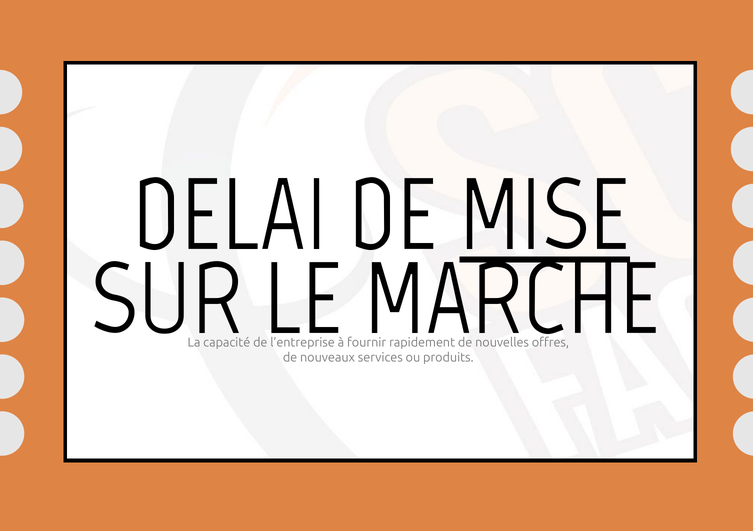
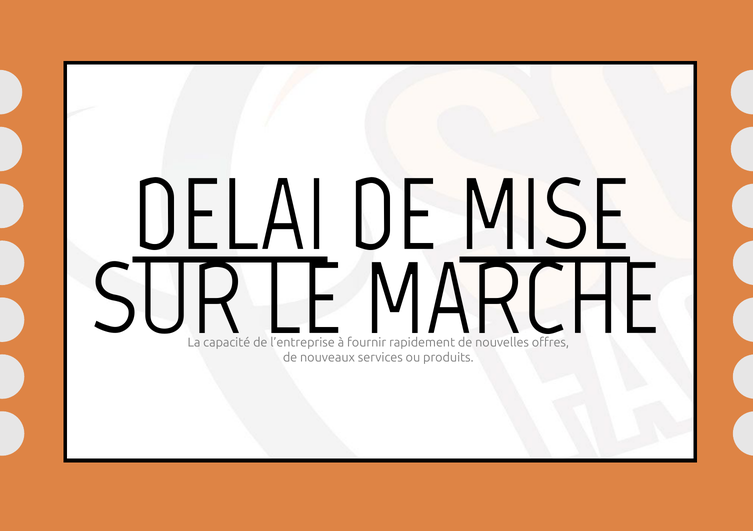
DELAI underline: none -> present
